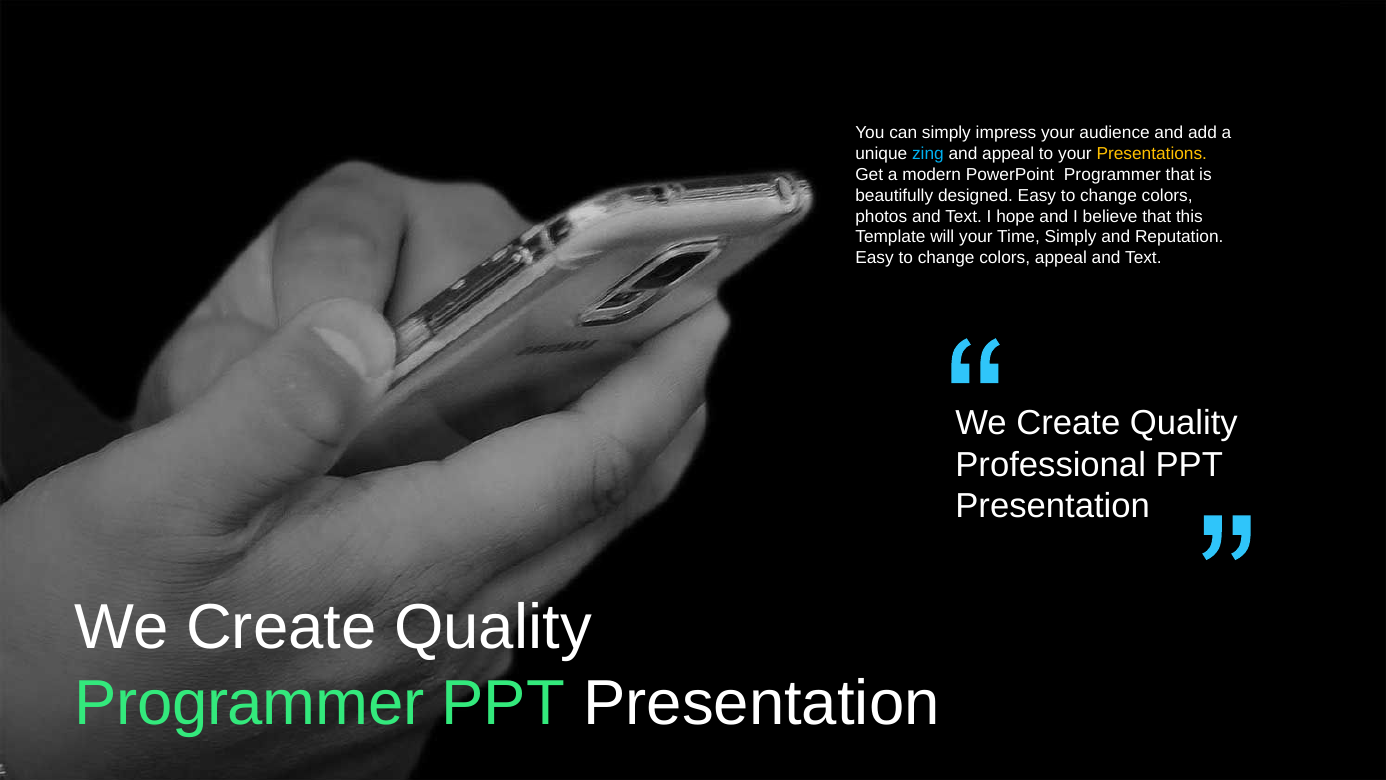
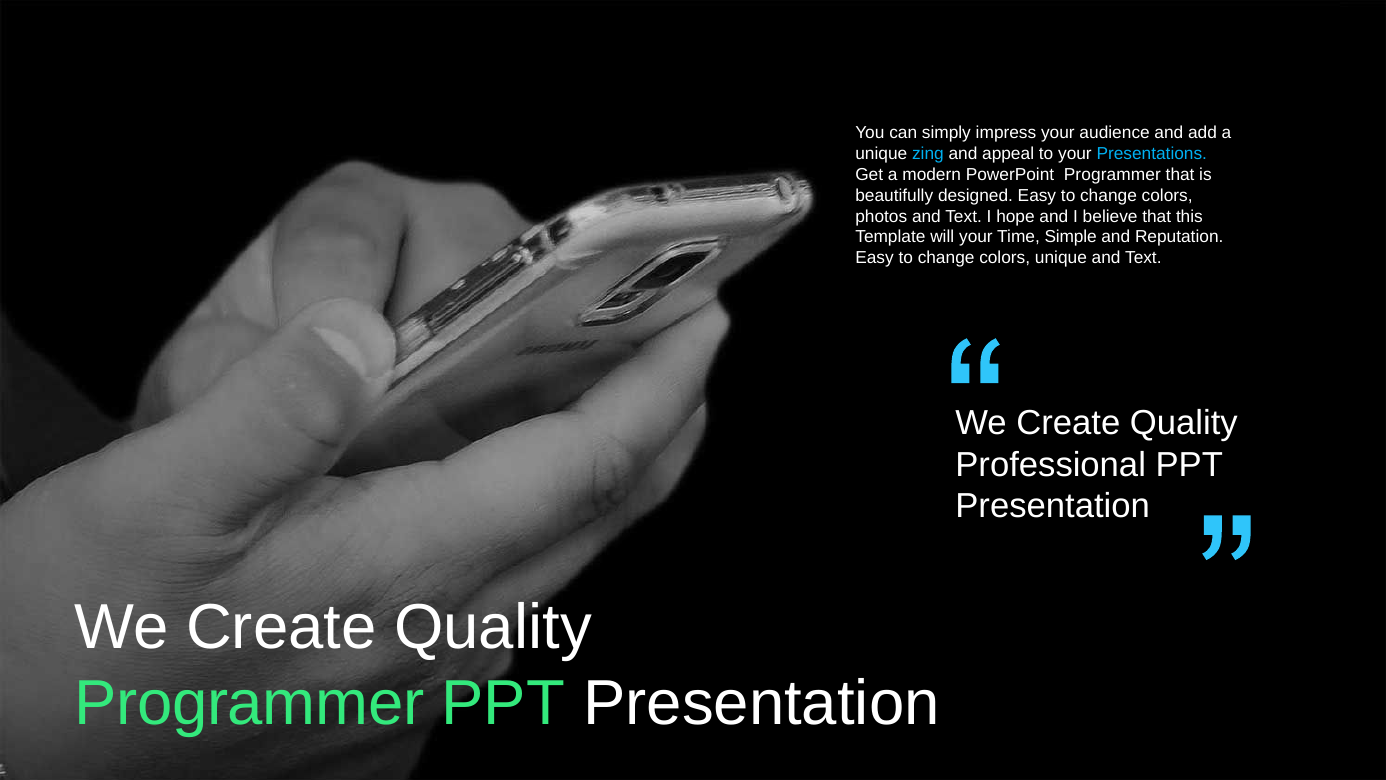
Presentations colour: yellow -> light blue
Time Simply: Simply -> Simple
colors appeal: appeal -> unique
